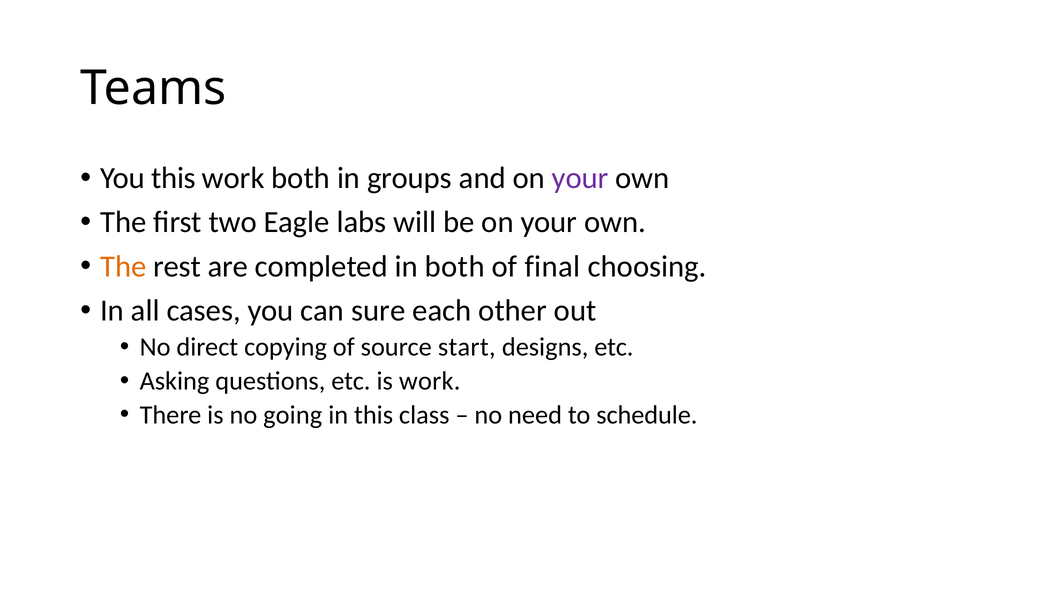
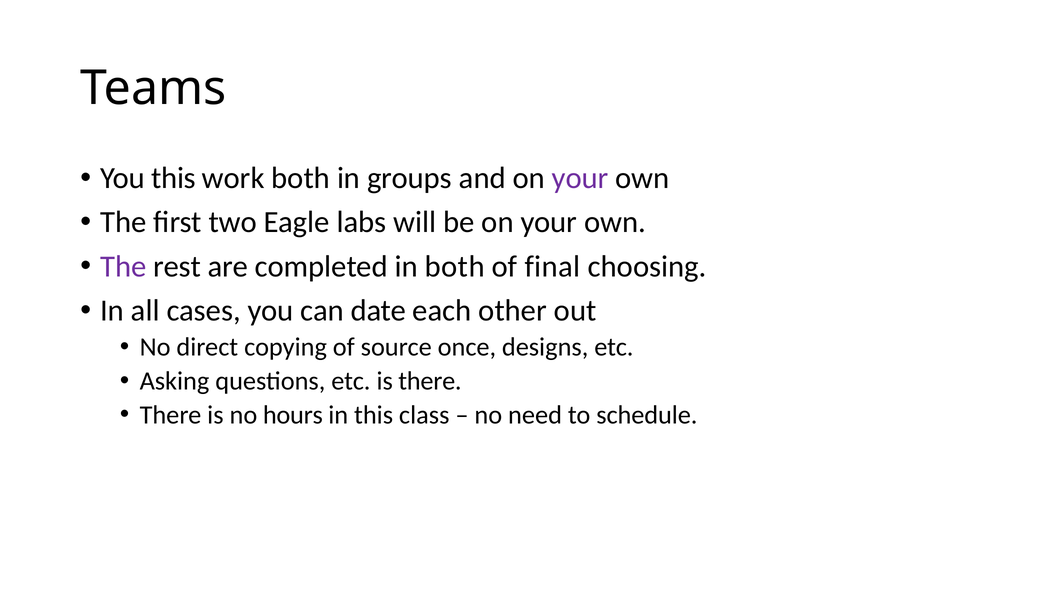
The at (123, 266) colour: orange -> purple
sure: sure -> date
start: start -> once
is work: work -> there
going: going -> hours
